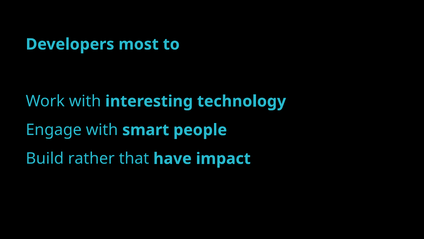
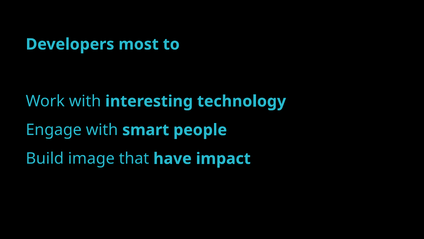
rather: rather -> image
